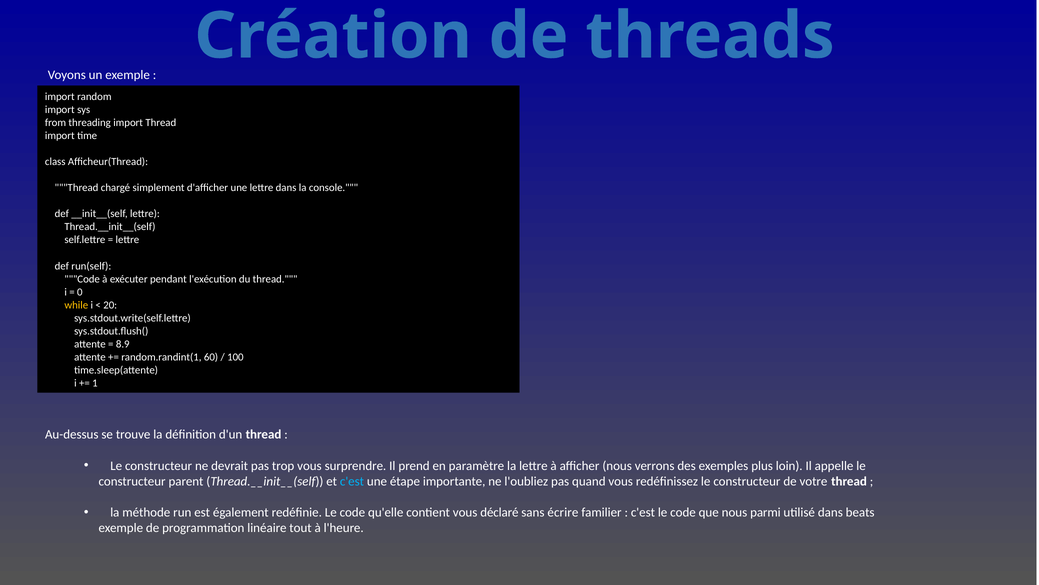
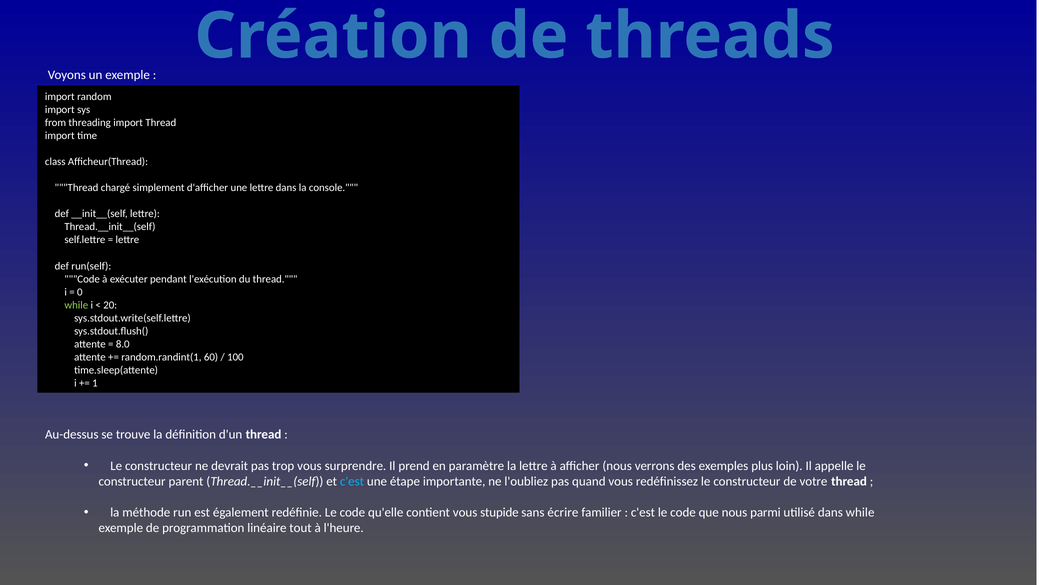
while at (76, 305) colour: yellow -> light green
8.9: 8.9 -> 8.0
déclaré: déclaré -> stupide
dans beats: beats -> while
